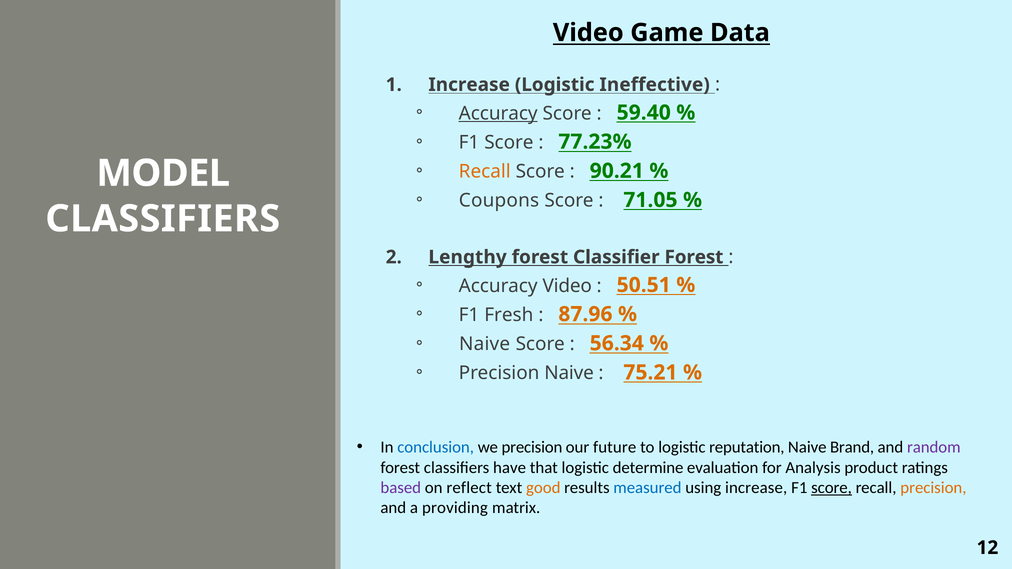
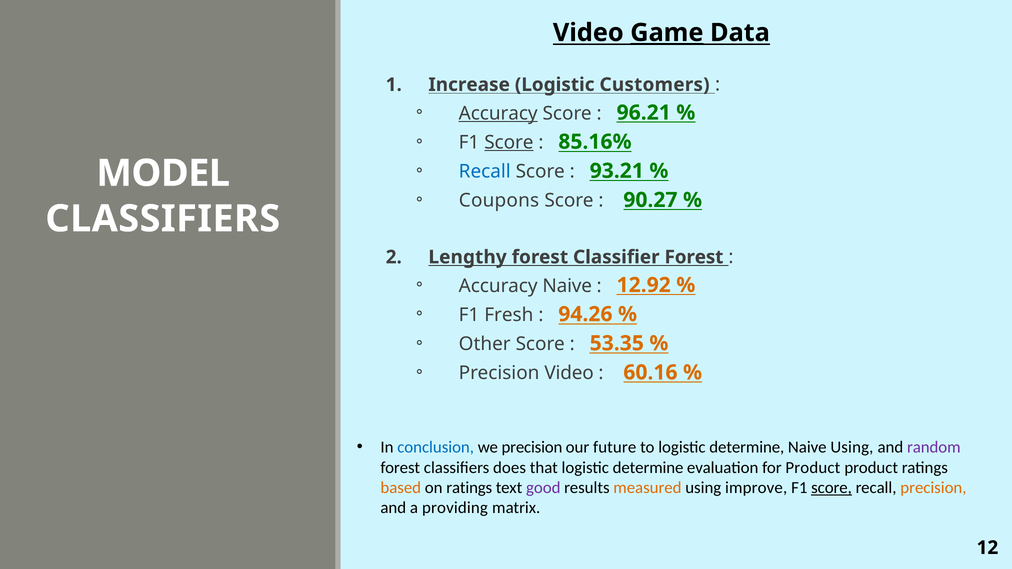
Game underline: none -> present
Ineffective: Ineffective -> Customers
59.40: 59.40 -> 96.21
Score at (509, 143) underline: none -> present
77.23%: 77.23% -> 85.16%
Recall at (485, 172) colour: orange -> blue
90.21: 90.21 -> 93.21
71.05: 71.05 -> 90.27
Accuracy Video: Video -> Naive
50.51: 50.51 -> 12.92
87.96: 87.96 -> 94.26
Naive at (485, 344): Naive -> Other
56.34: 56.34 -> 53.35
Precision Naive: Naive -> Video
75.21: 75.21 -> 60.16
to logistic reputation: reputation -> determine
Naive Brand: Brand -> Using
have: have -> does
for Analysis: Analysis -> Product
based colour: purple -> orange
on reflect: reflect -> ratings
good colour: orange -> purple
measured colour: blue -> orange
using increase: increase -> improve
